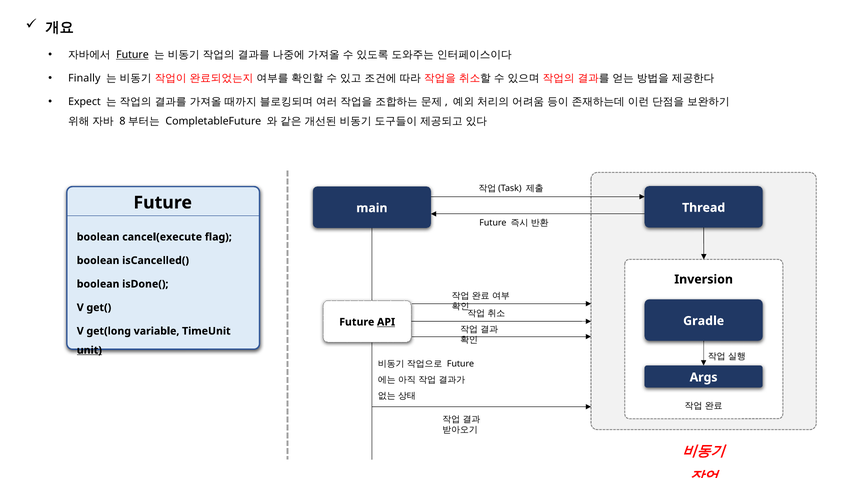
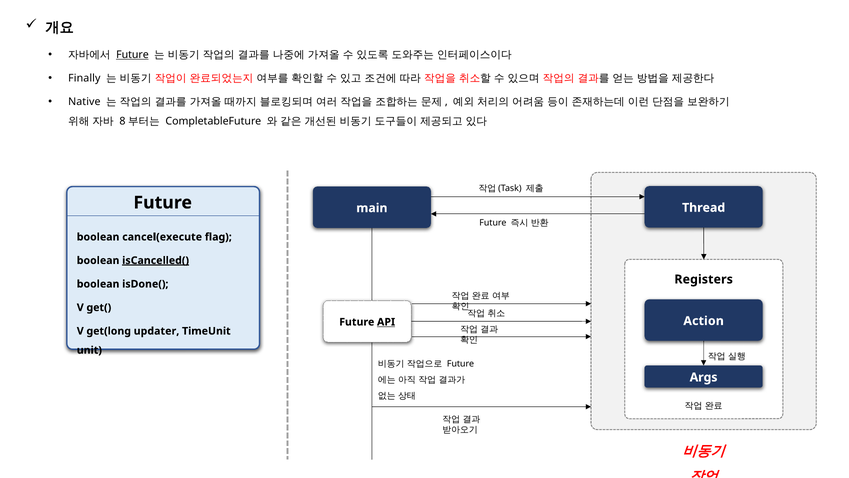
Expect: Expect -> Native
isCancelled( underline: none -> present
Inversion: Inversion -> Registers
Gradle: Gradle -> Action
variable: variable -> updater
unit underline: present -> none
